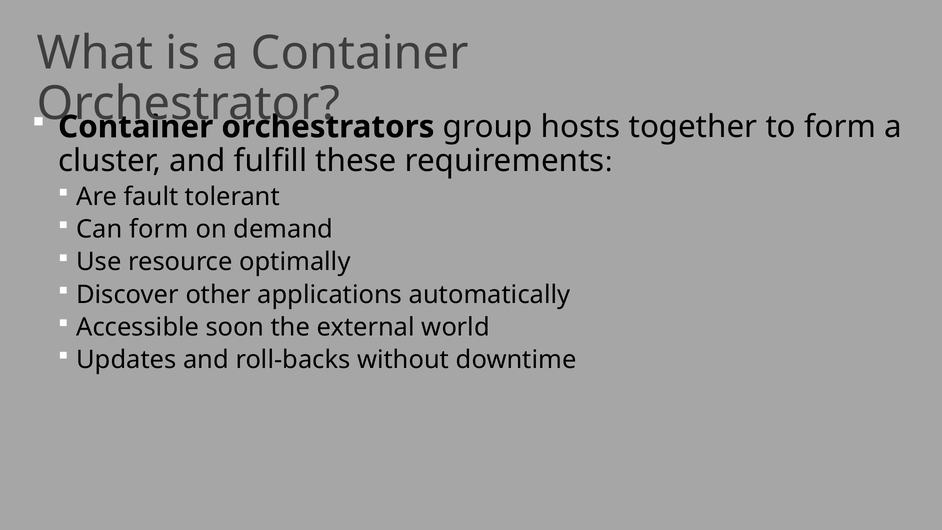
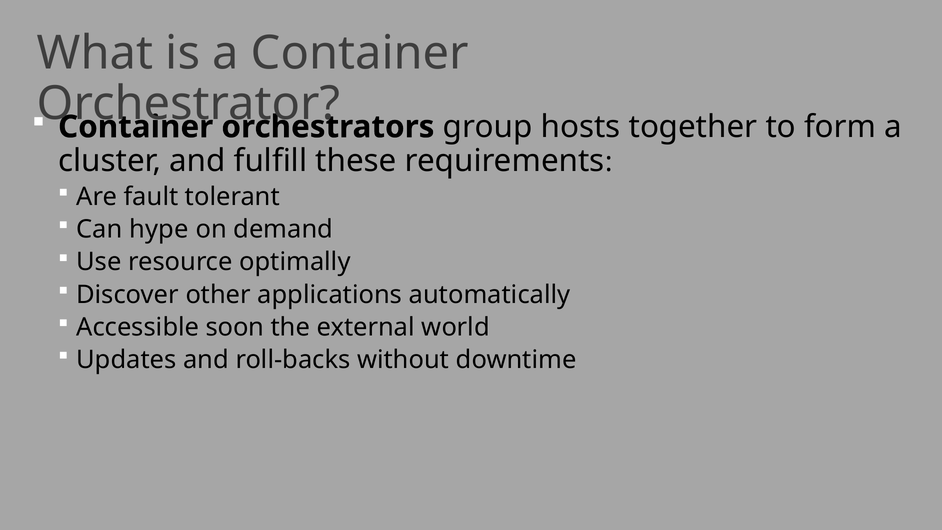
Can form: form -> hype
